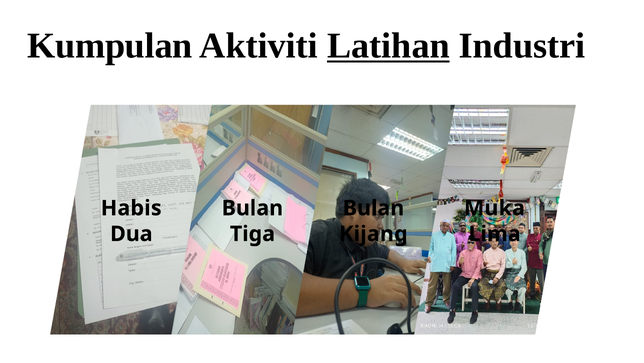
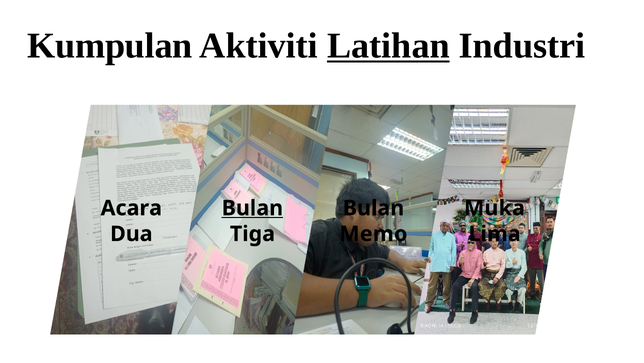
Habis: Habis -> Acara
Bulan at (252, 208) underline: none -> present
Kijang: Kijang -> Memo
